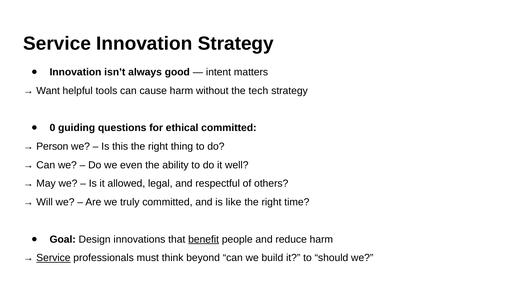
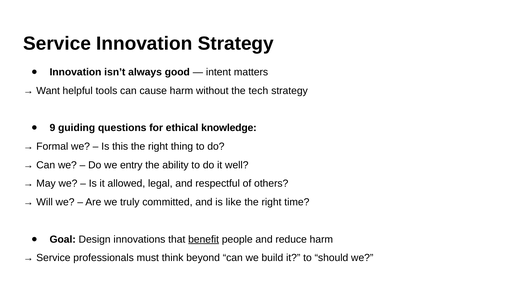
0: 0 -> 9
ethical committed: committed -> knowledge
Person: Person -> Formal
even: even -> entry
Service at (53, 258) underline: present -> none
